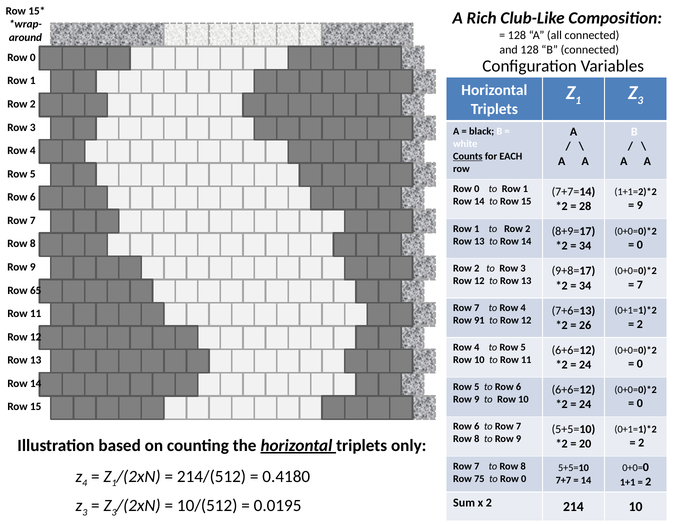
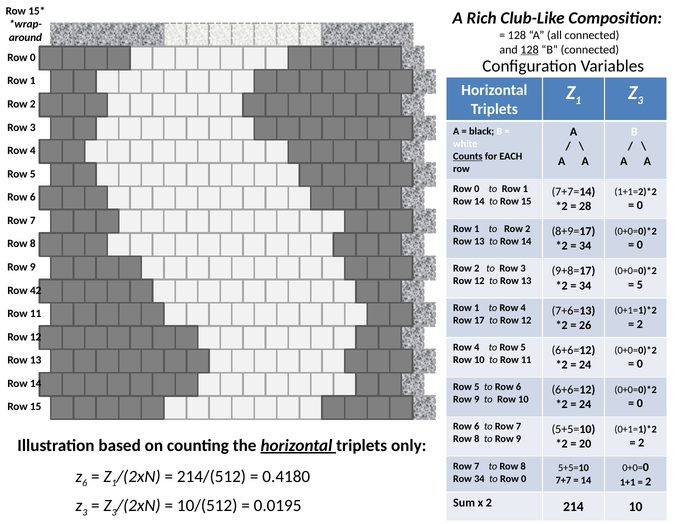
128 at (530, 50) underline: none -> present
9 at (640, 205): 9 -> 0
7 at (640, 285): 7 -> 5
65: 65 -> 42
7 at (477, 308): 7 -> 1
91: 91 -> 17
4 at (85, 483): 4 -> 6
Row 75: 75 -> 34
